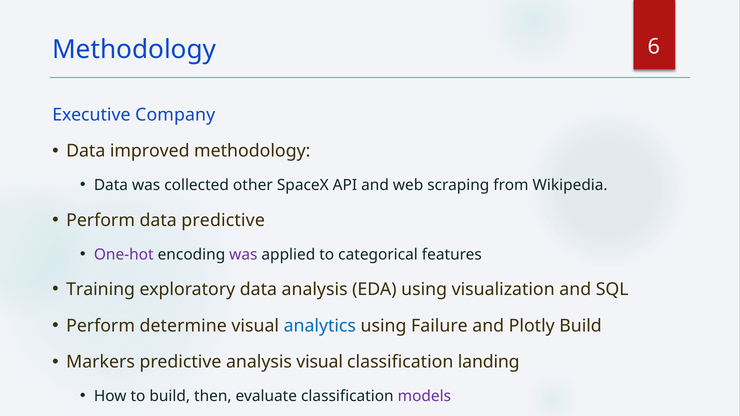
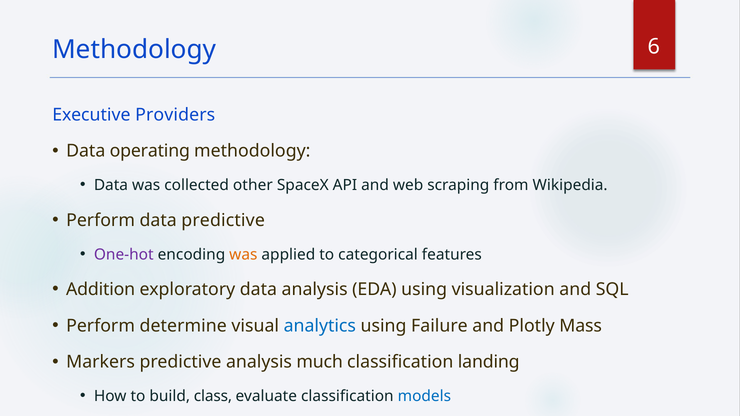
Company: Company -> Providers
improved: improved -> operating
was at (243, 255) colour: purple -> orange
Training: Training -> Addition
Plotly Build: Build -> Mass
analysis visual: visual -> much
then: then -> class
models colour: purple -> blue
